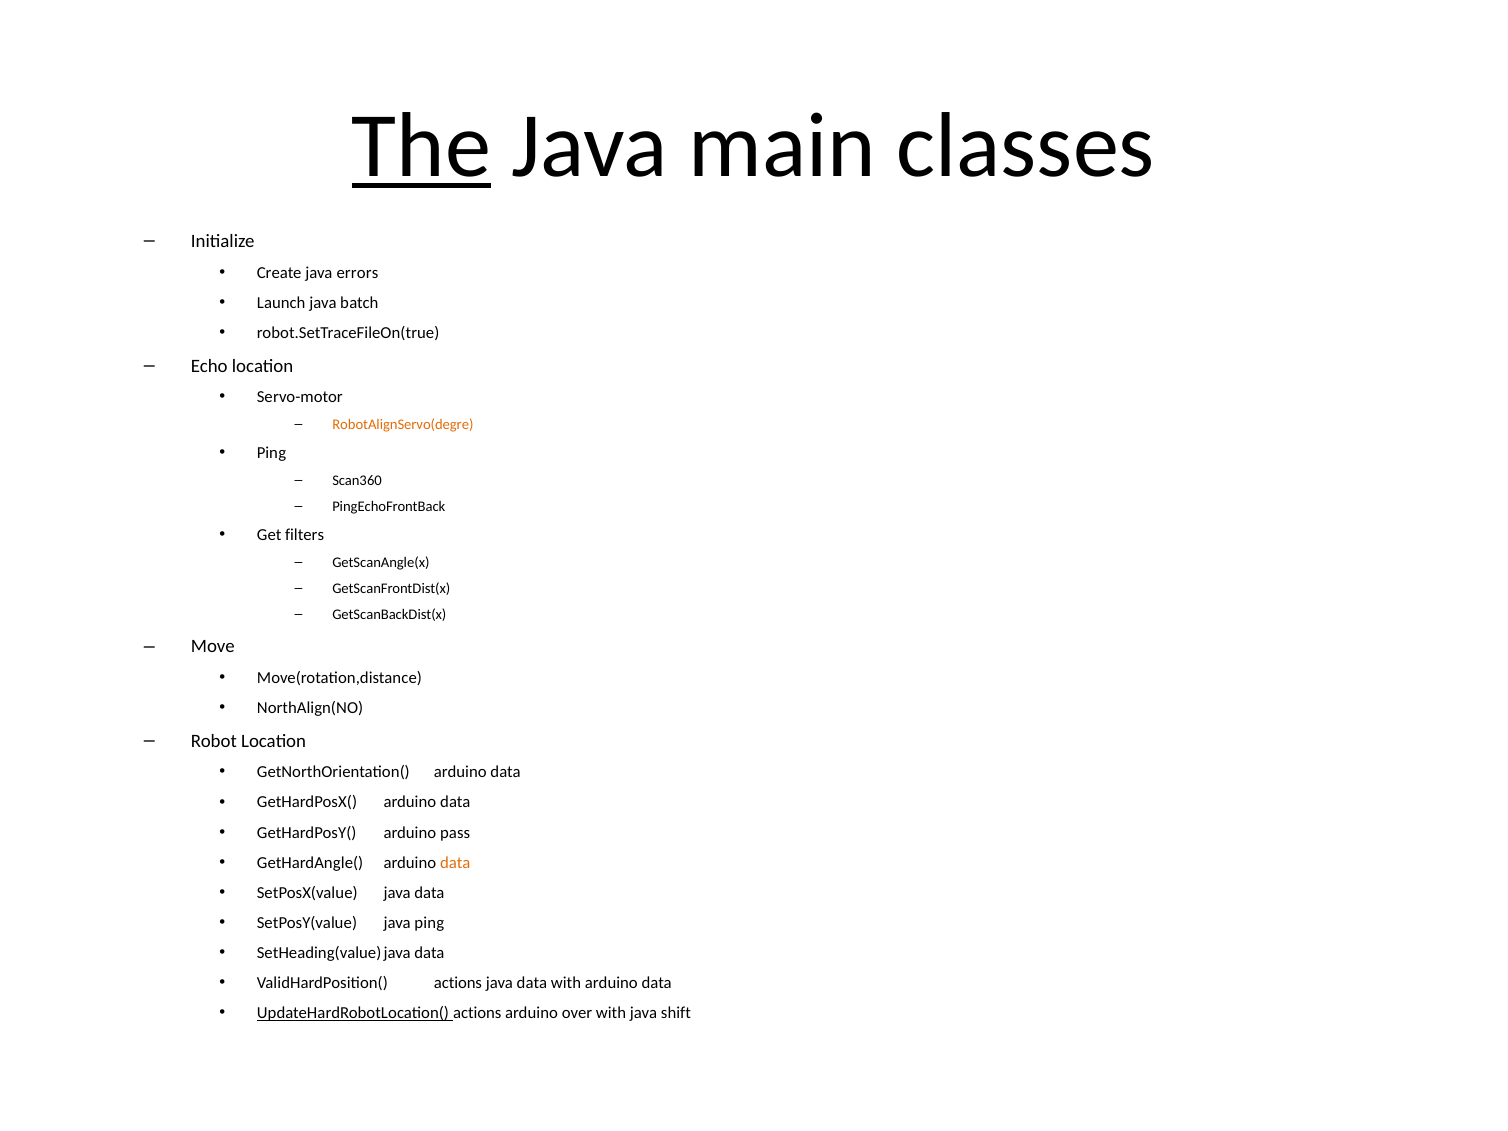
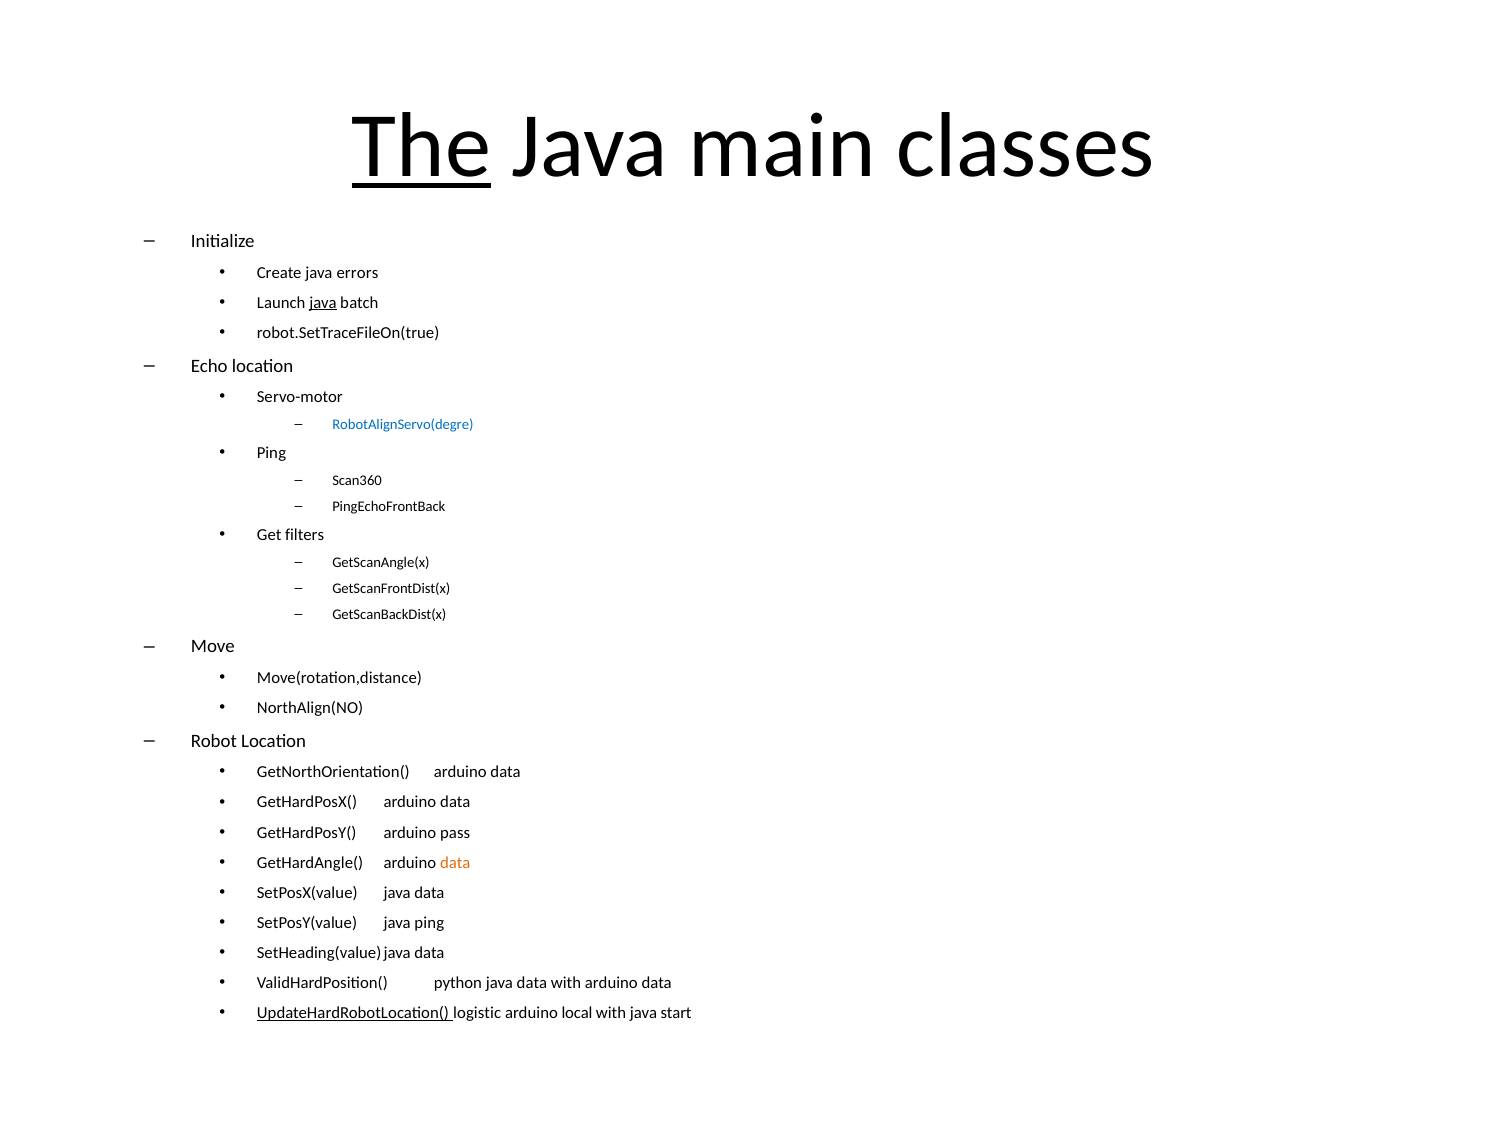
java at (323, 303) underline: none -> present
RobotAlignServo(degre colour: orange -> blue
ValidHardPosition( actions: actions -> python
UpdateHardRobotLocation( actions: actions -> logistic
over: over -> local
shift: shift -> start
